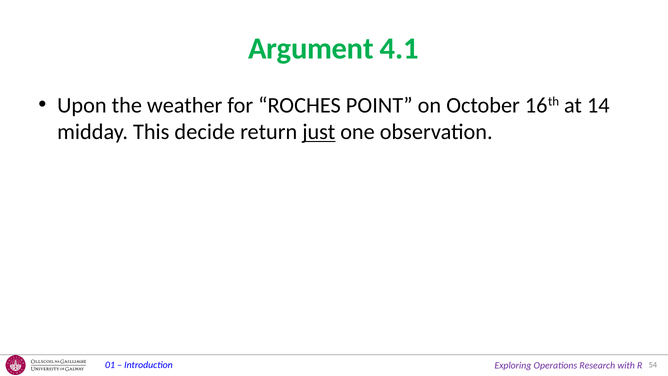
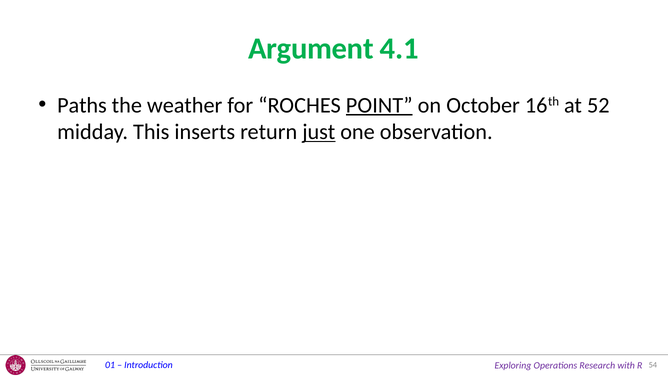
Upon: Upon -> Paths
POINT underline: none -> present
14: 14 -> 52
decide: decide -> inserts
